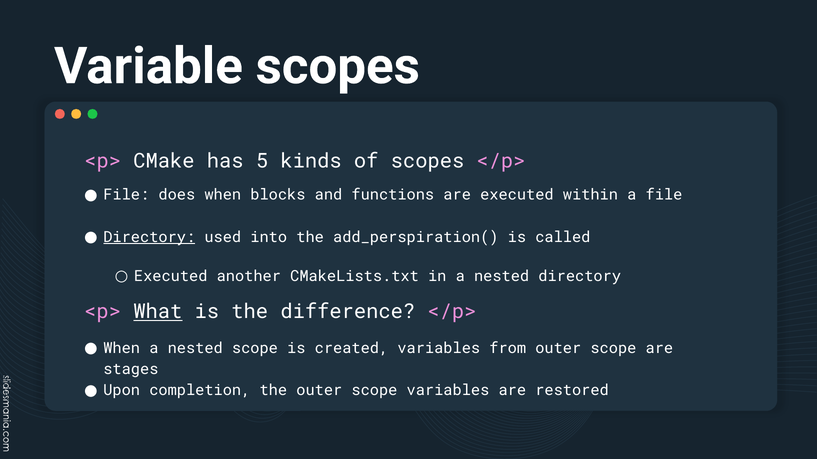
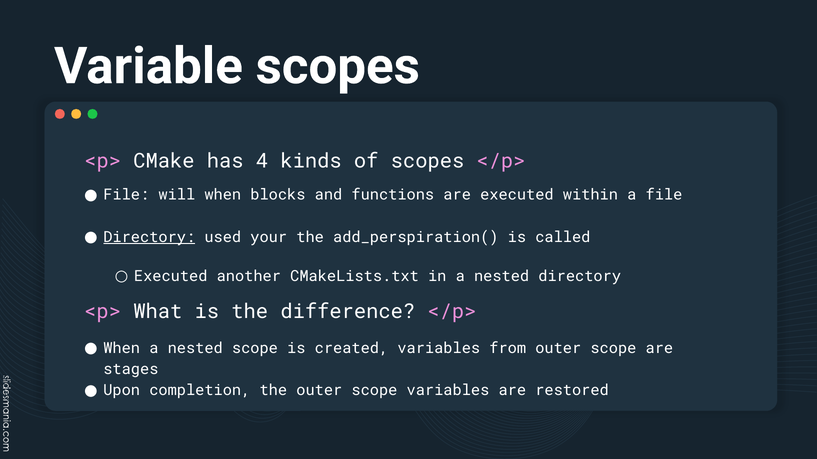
5: 5 -> 4
does: does -> will
into: into -> your
What underline: present -> none
